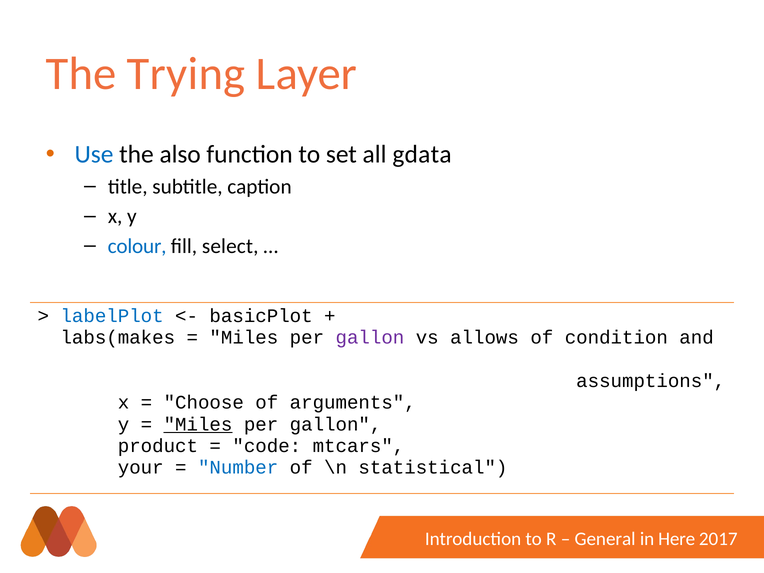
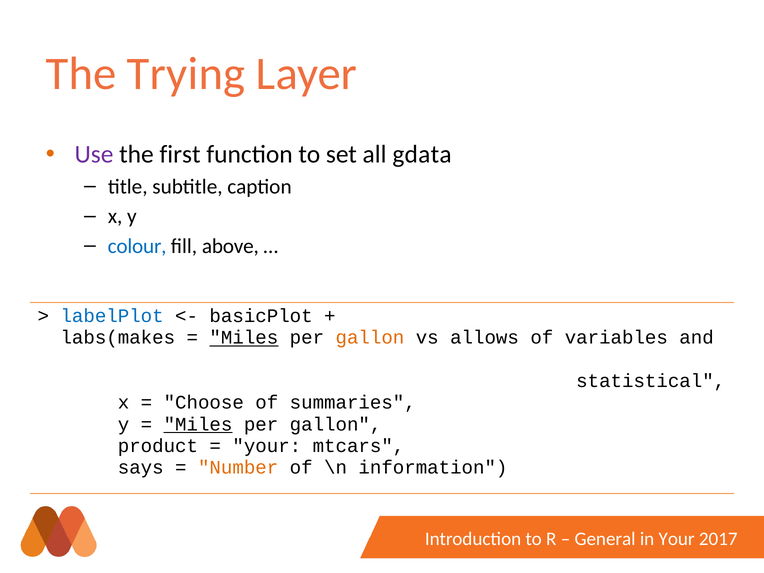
Use colour: blue -> purple
also: also -> first
select: select -> above
Miles at (244, 338) underline: none -> present
gallon at (370, 338) colour: purple -> orange
condition: condition -> variables
assumptions: assumptions -> statistical
arguments: arguments -> summaries
code at (267, 446): code -> your
your: your -> says
Number colour: blue -> orange
statistical: statistical -> information
in Here: Here -> Your
